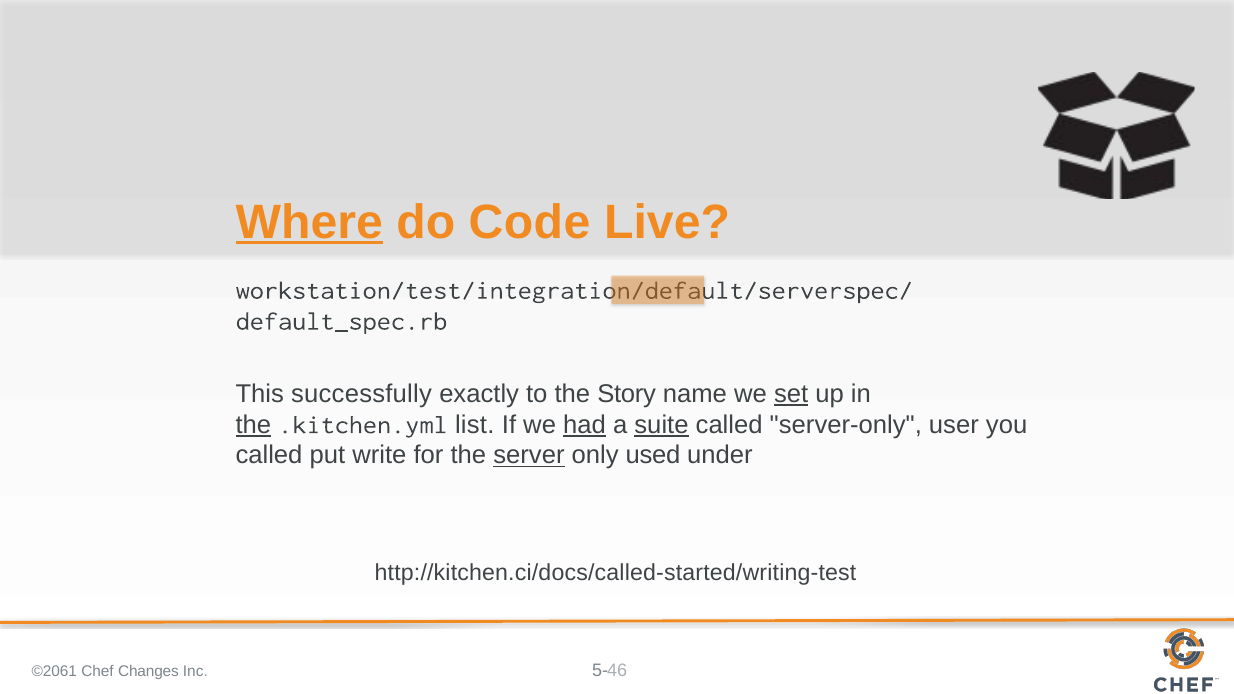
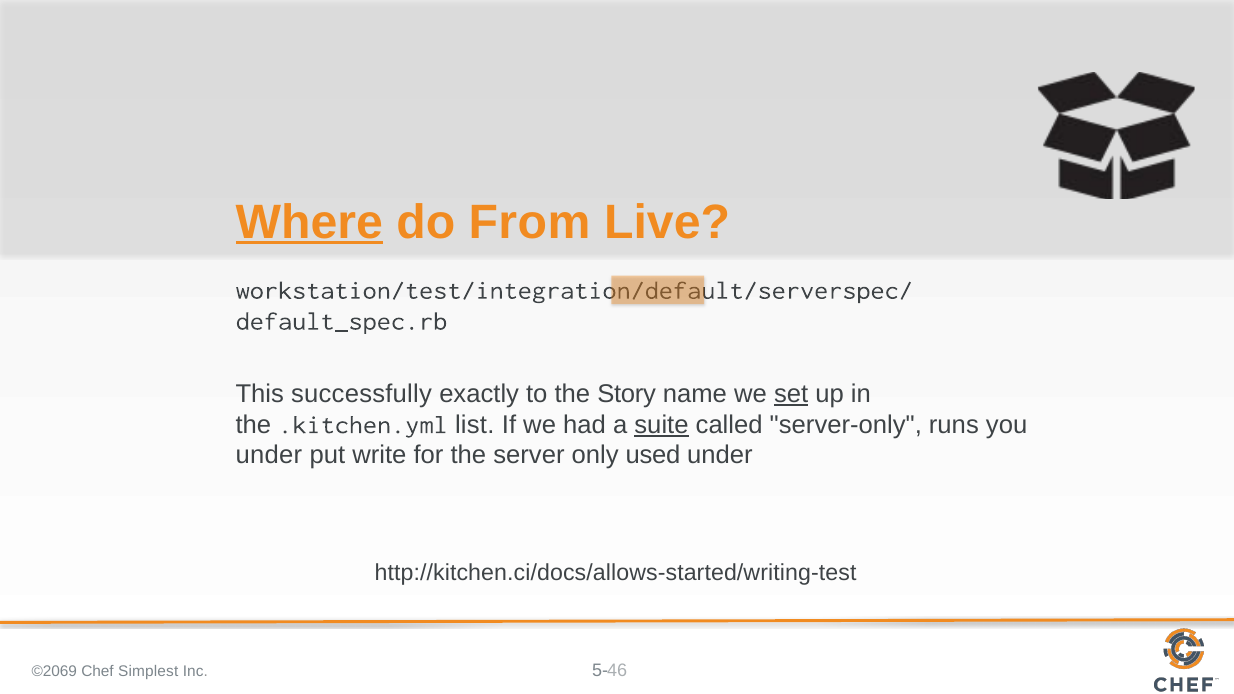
Code: Code -> From
the at (253, 425) underline: present -> none
had underline: present -> none
user: user -> runs
called at (269, 456): called -> under
server underline: present -> none
http://kitchen.ci/docs/called-started/writing-test: http://kitchen.ci/docs/called-started/writing-test -> http://kitchen.ci/docs/allows-started/writing-test
©2061: ©2061 -> ©2069
Changes: Changes -> Simplest
